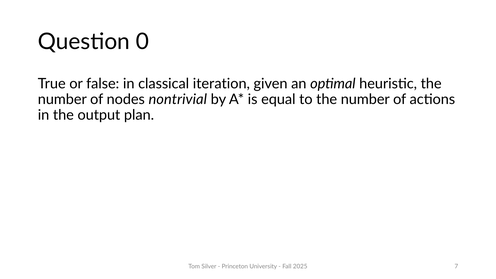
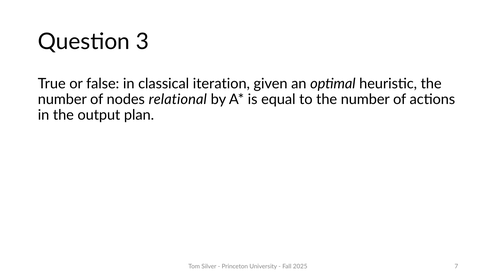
0: 0 -> 3
nontrivial: nontrivial -> relational
